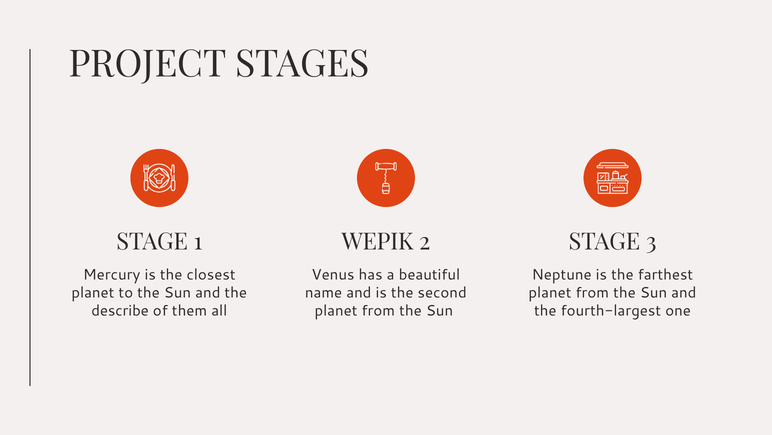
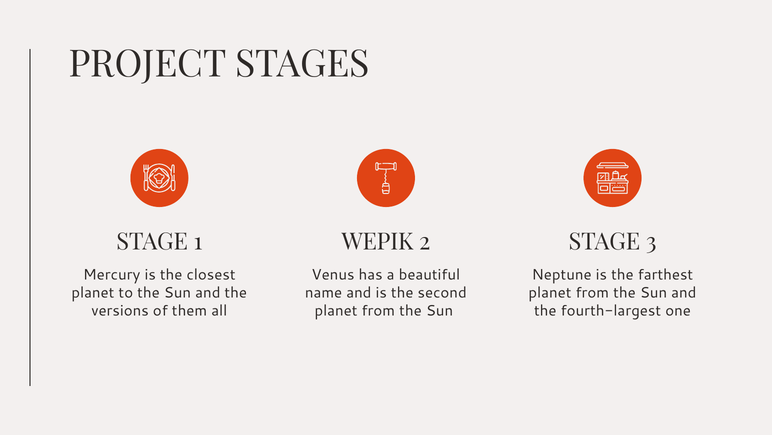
describe: describe -> versions
